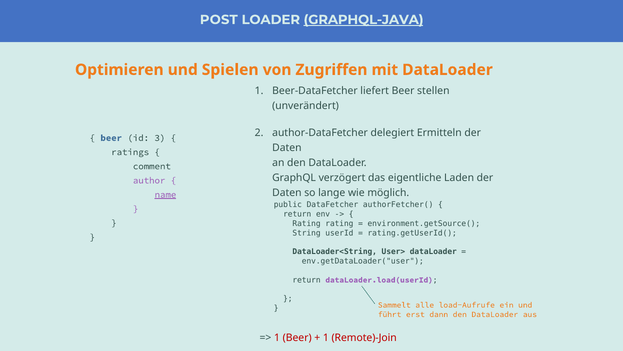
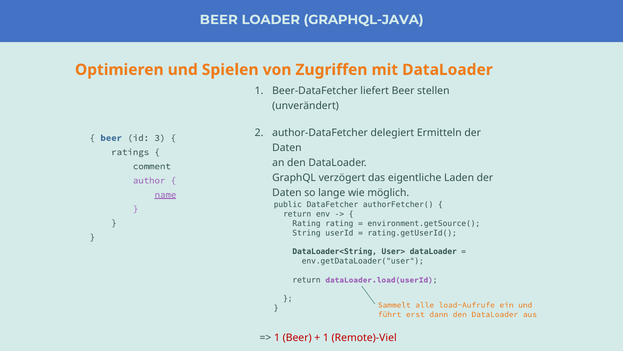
POST at (219, 20): POST -> BEER
GRAPHQL-JAVA underline: present -> none
Remote)-Join: Remote)-Join -> Remote)-Viel
